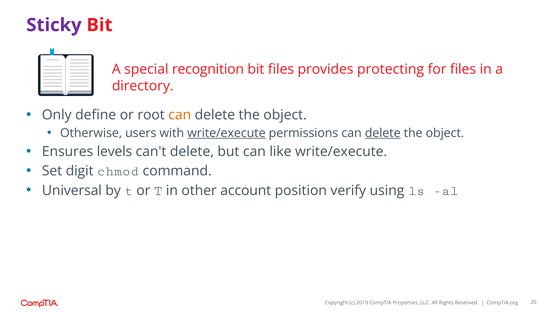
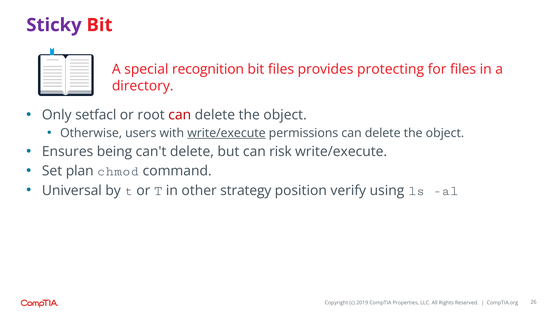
define: define -> setfacl
can at (180, 115) colour: orange -> red
delete at (383, 133) underline: present -> none
levels: levels -> being
like: like -> risk
digit: digit -> plan
account: account -> strategy
